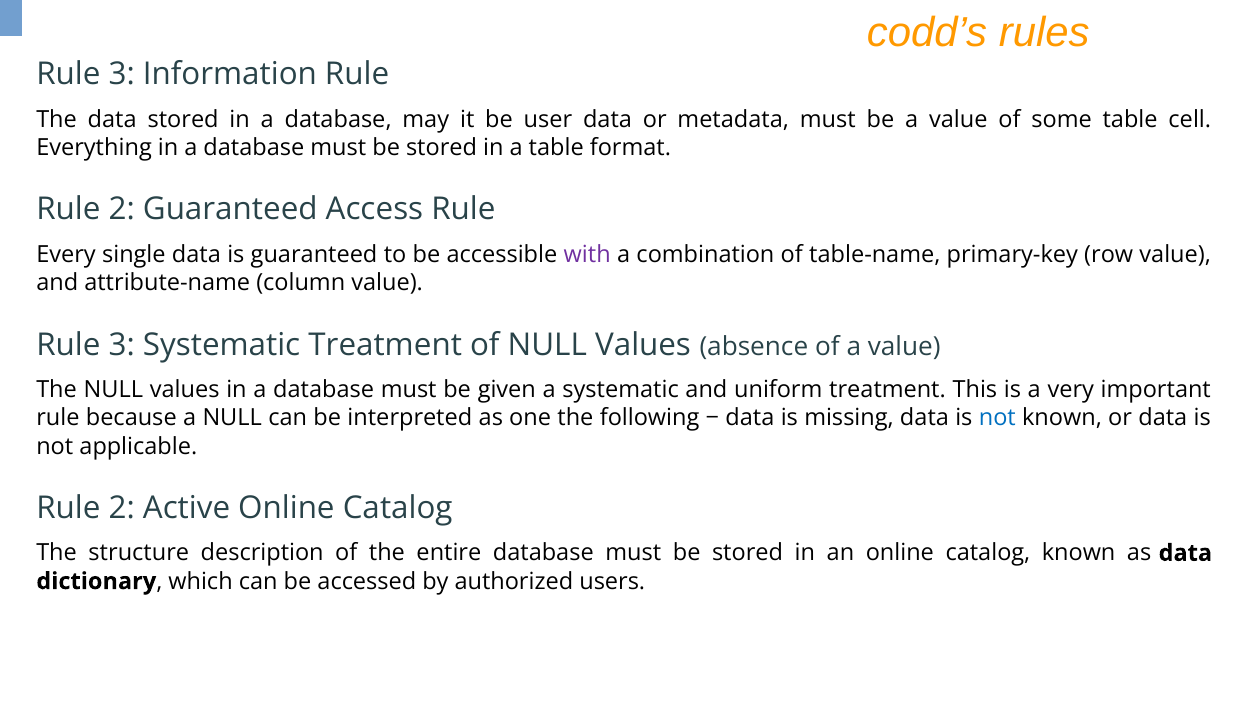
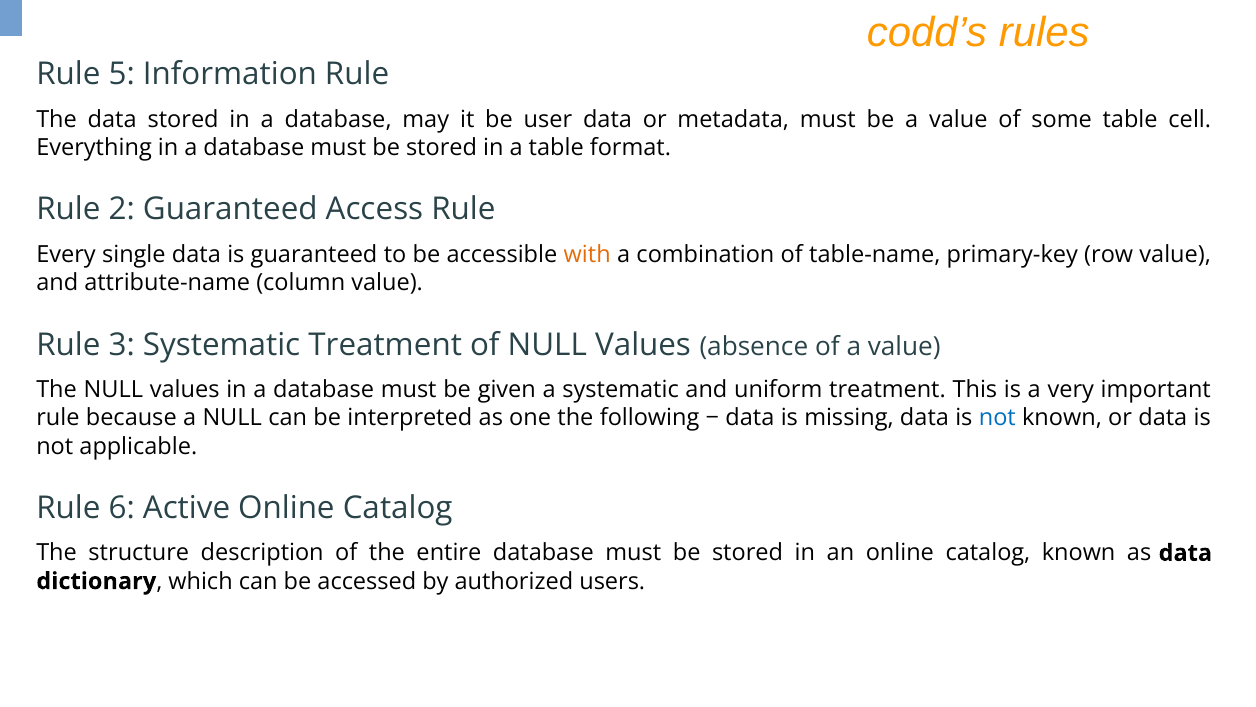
3 at (122, 74): 3 -> 5
with colour: purple -> orange
2 at (122, 508): 2 -> 6
